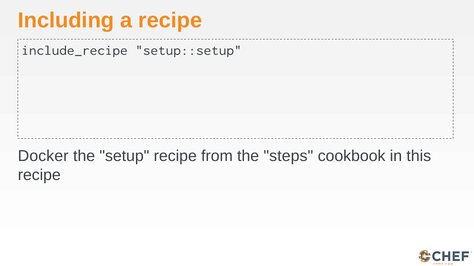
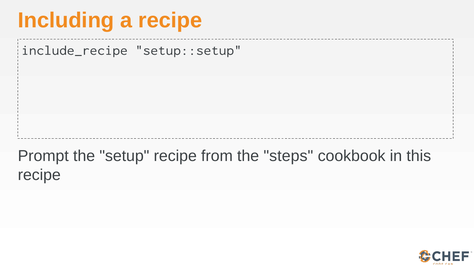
Docker: Docker -> Prompt
